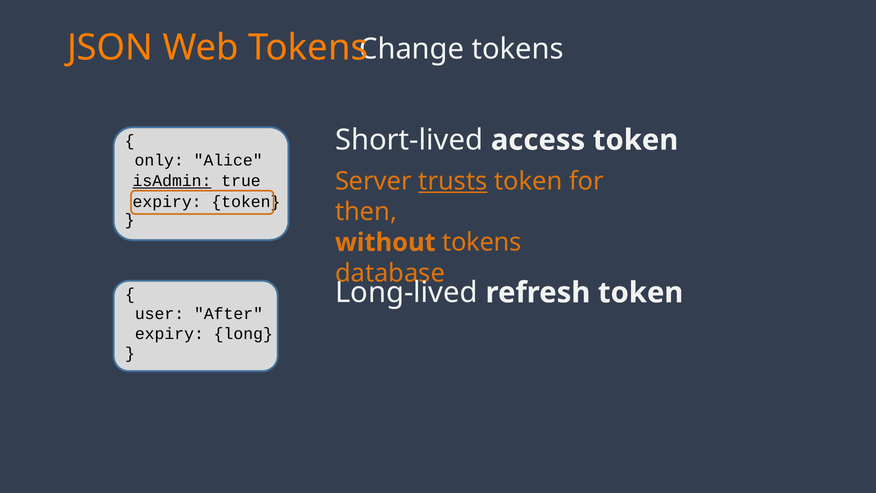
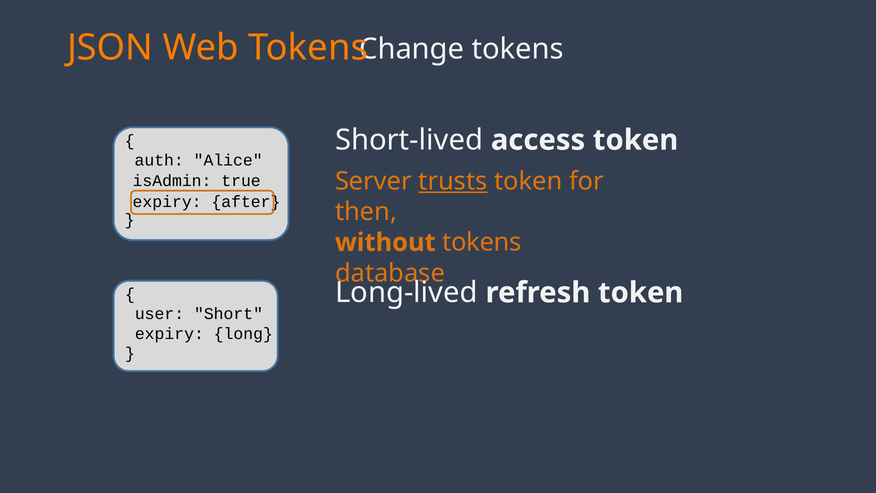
only: only -> auth
isAdmin underline: present -> none
expiry token: token -> after
After: After -> Short
